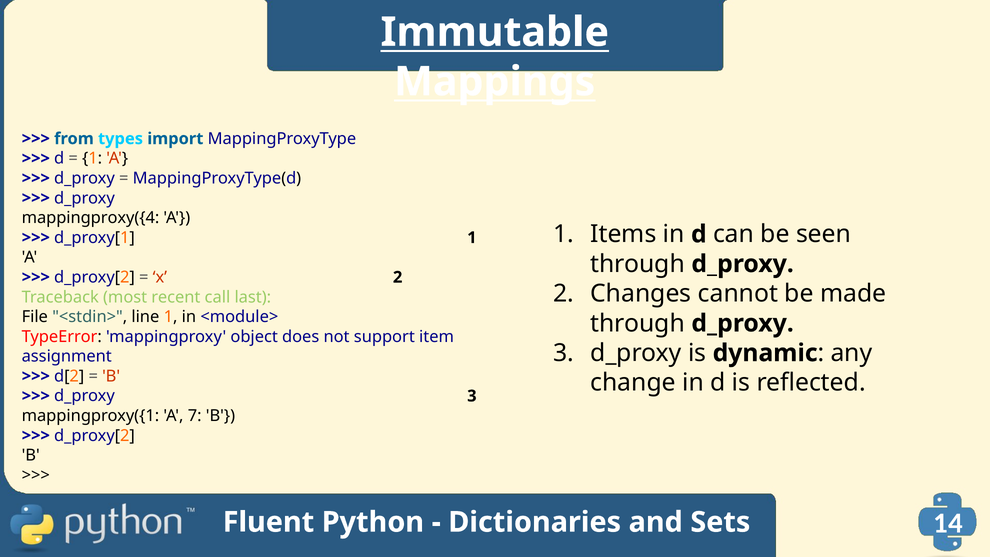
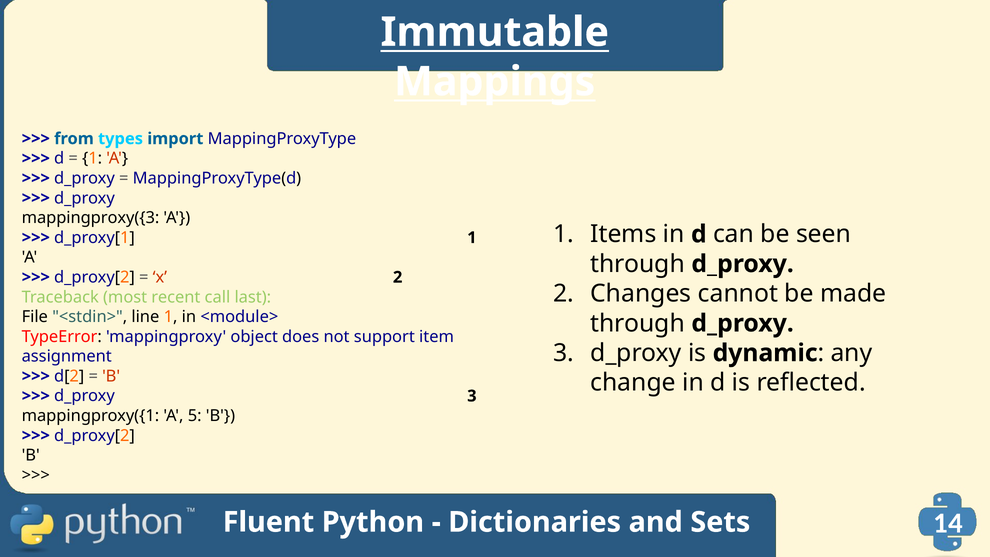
mappingproxy({4: mappingproxy({4 -> mappingproxy({3
7: 7 -> 5
